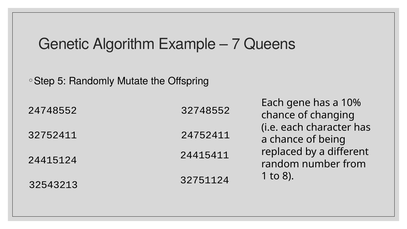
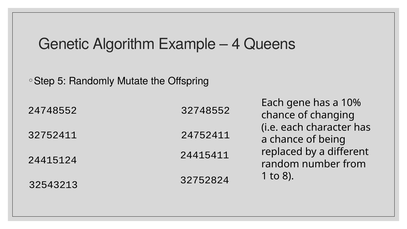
7: 7 -> 4
32751124: 32751124 -> 32752824
